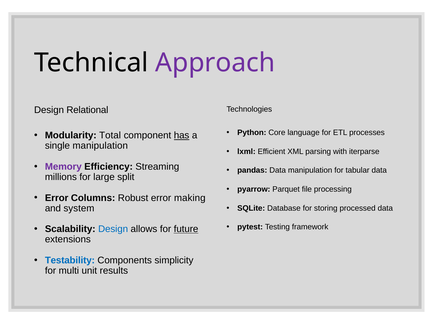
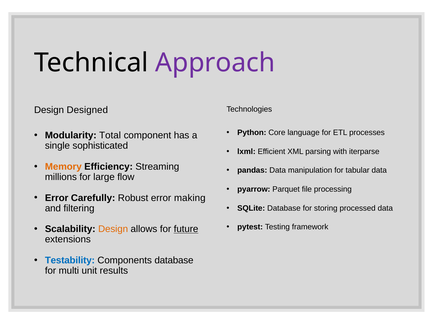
Relational: Relational -> Designed
has underline: present -> none
single manipulation: manipulation -> sophisticated
Memory colour: purple -> orange
split: split -> flow
Columns: Columns -> Carefully
system: system -> filtering
Design at (113, 230) colour: blue -> orange
Components simplicity: simplicity -> database
